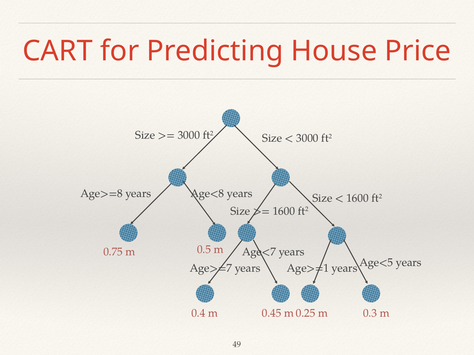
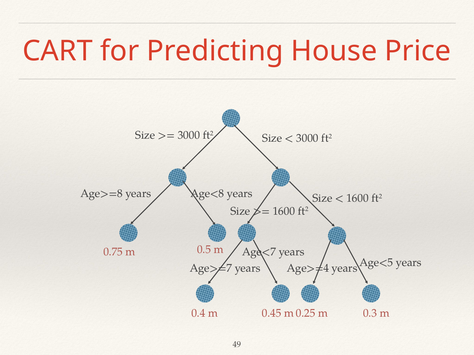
Age>=1: Age>=1 -> Age>=4
